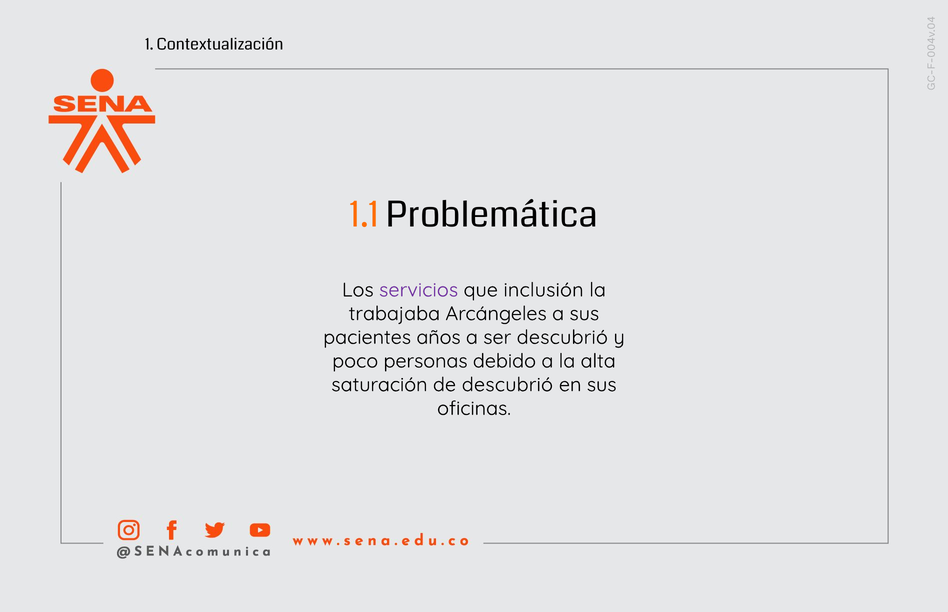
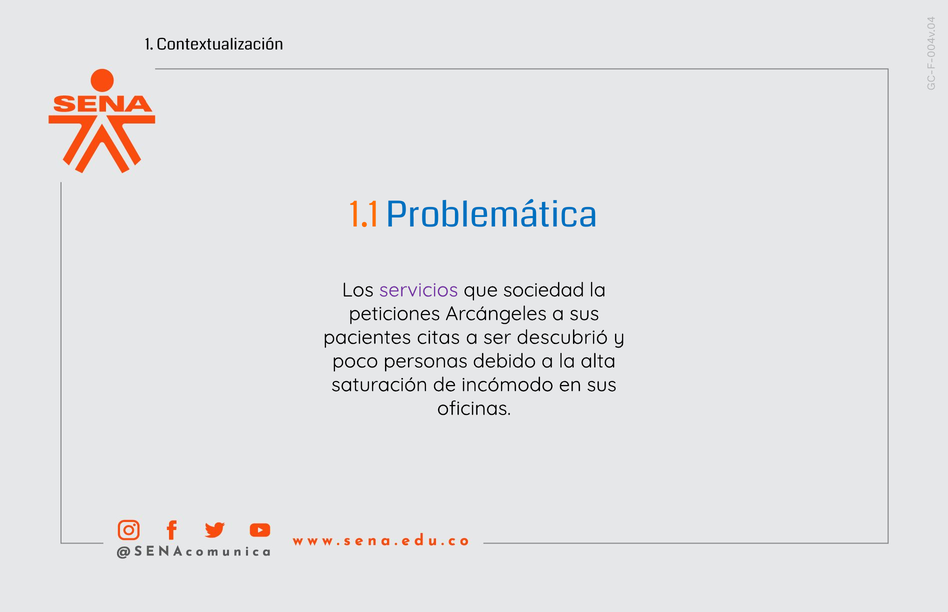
Problemática colour: black -> blue
inclusión: inclusión -> sociedad
trabajaba: trabajaba -> peticiones
años: años -> citas
de descubrió: descubrió -> incómodo
